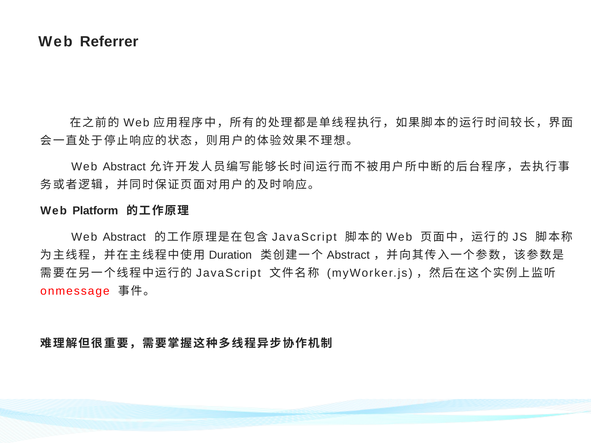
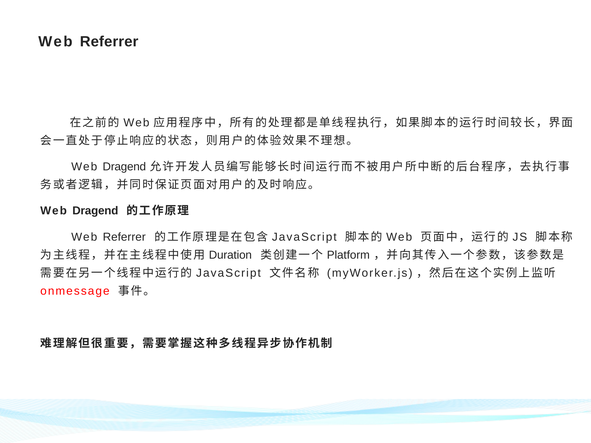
Abstract at (124, 167): Abstract -> Dragend
Platform at (95, 211): Platform -> Dragend
Abstract at (124, 237): Abstract -> Referrer
Abstract at (348, 255): Abstract -> Platform
